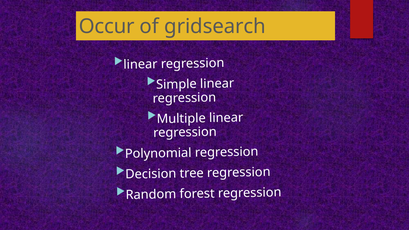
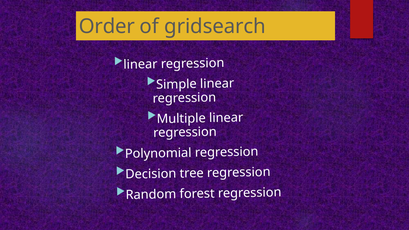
Occur: Occur -> Order
